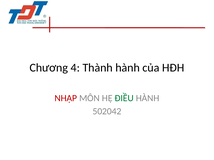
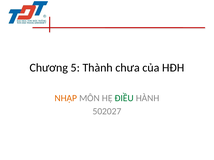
4: 4 -> 5
Thành hành: hành -> chưa
NHẬP colour: red -> orange
502042: 502042 -> 502027
